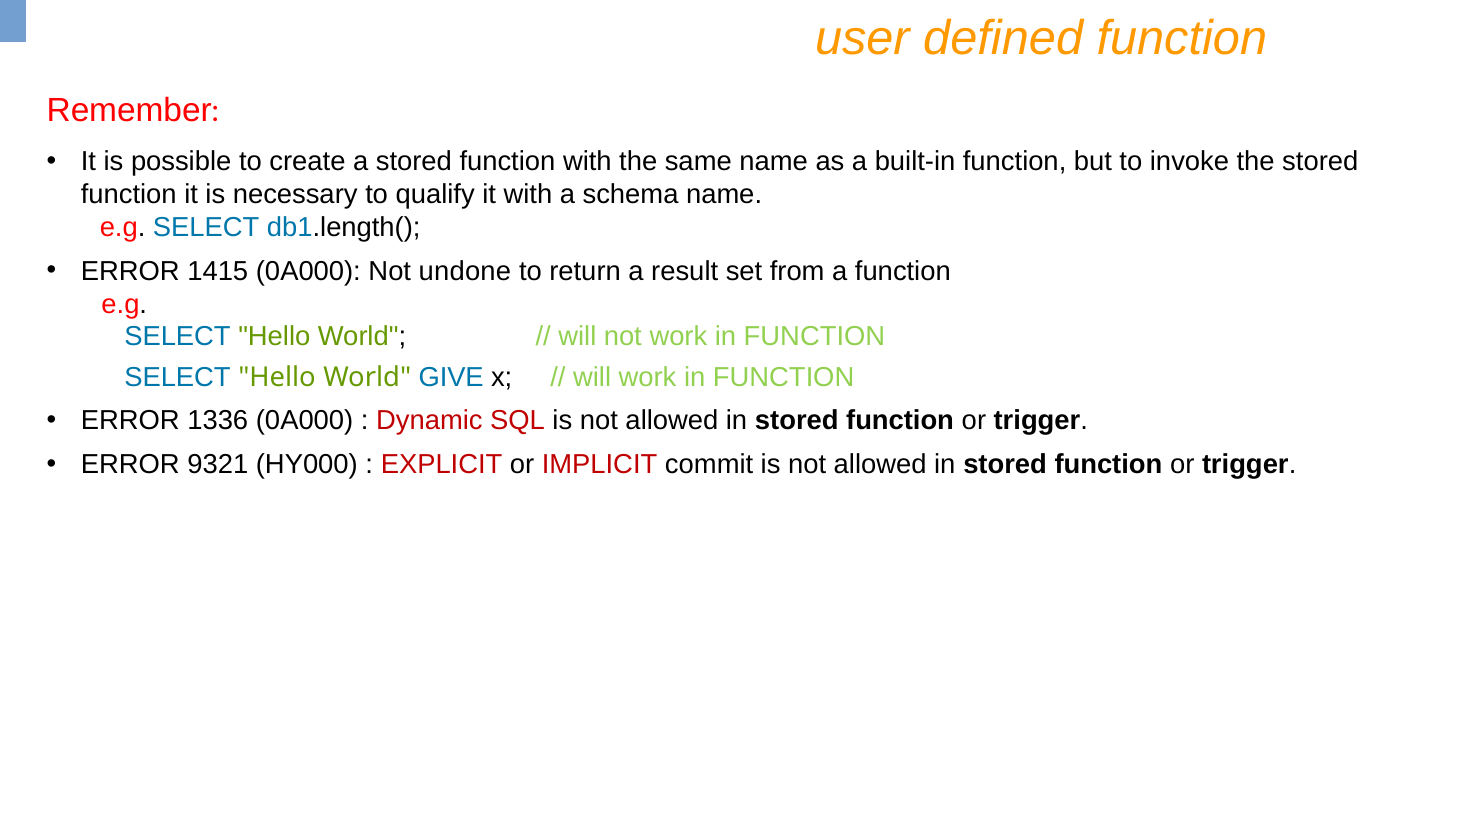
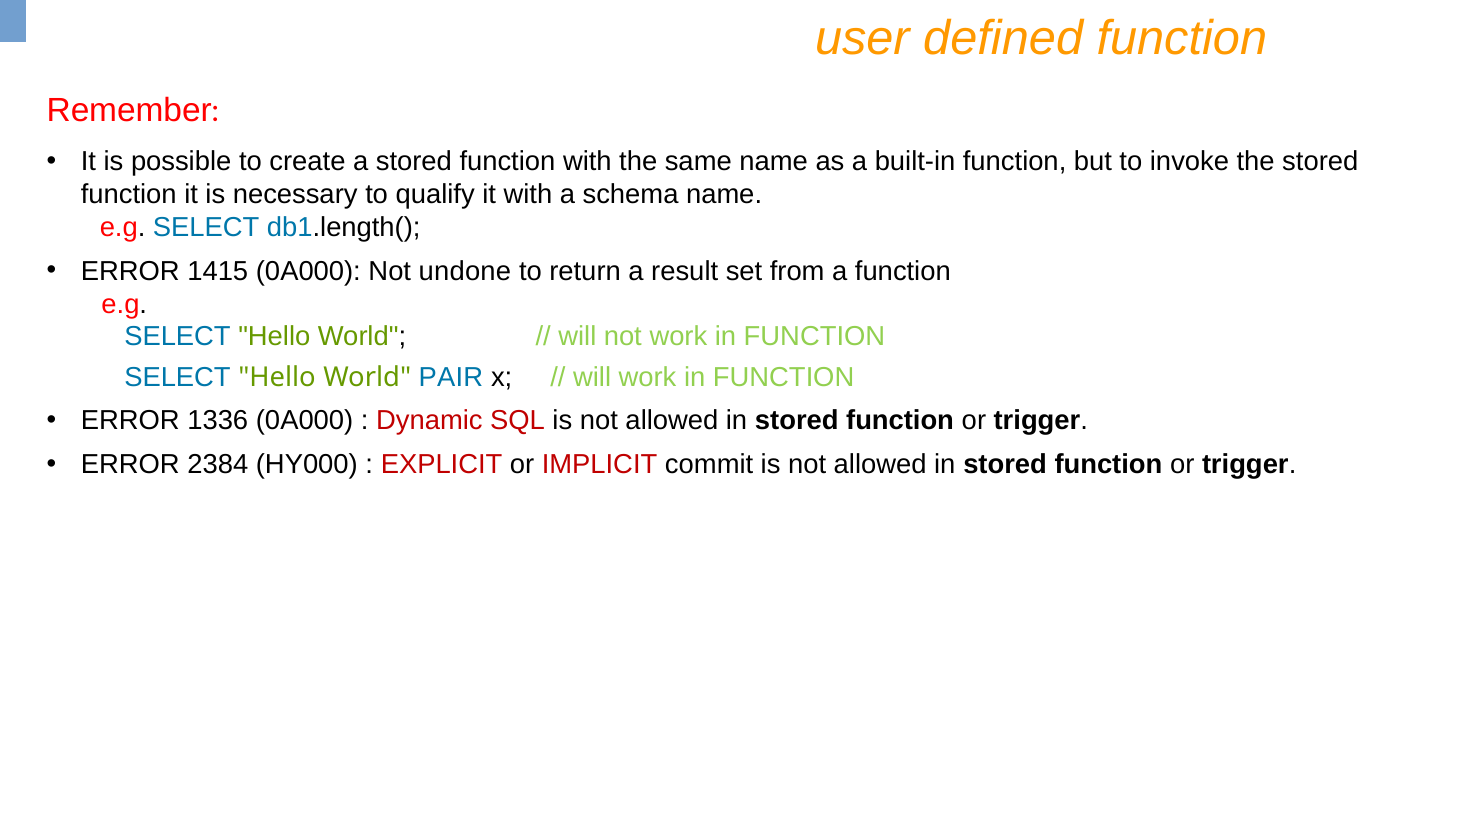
GIVE: GIVE -> PAIR
9321: 9321 -> 2384
